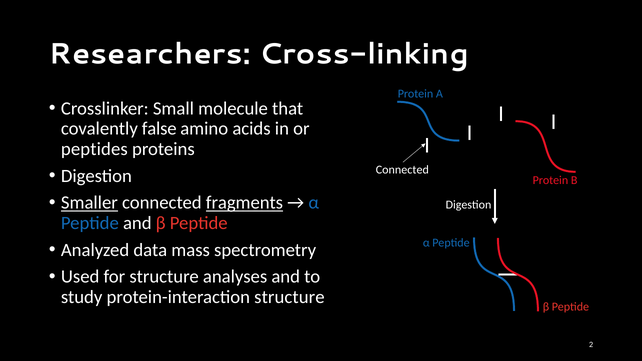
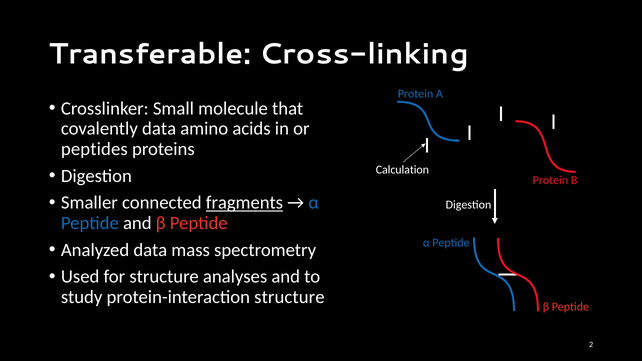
Researchers: Researchers -> Transferable
covalently false: false -> data
Connected at (402, 170): Connected -> Calculation
Smaller underline: present -> none
